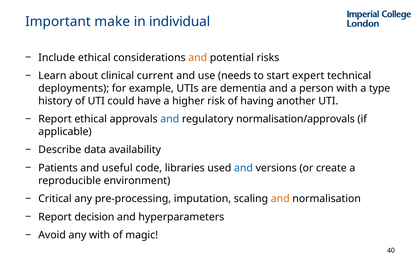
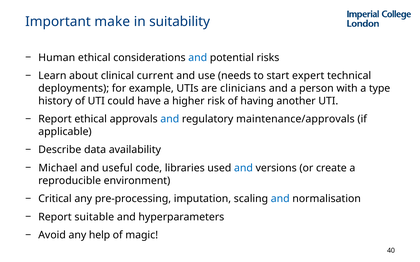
individual: individual -> suitability
Include: Include -> Human
and at (198, 58) colour: orange -> blue
dementia: dementia -> clinicians
normalisation/approvals: normalisation/approvals -> maintenance/approvals
Patients: Patients -> Michael
and at (280, 199) colour: orange -> blue
decision: decision -> suitable
any with: with -> help
